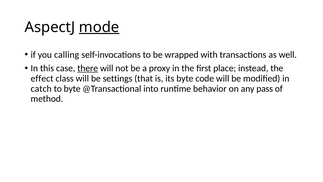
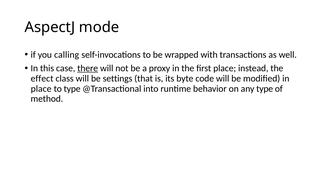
mode underline: present -> none
catch at (41, 89): catch -> place
to byte: byte -> type
any pass: pass -> type
